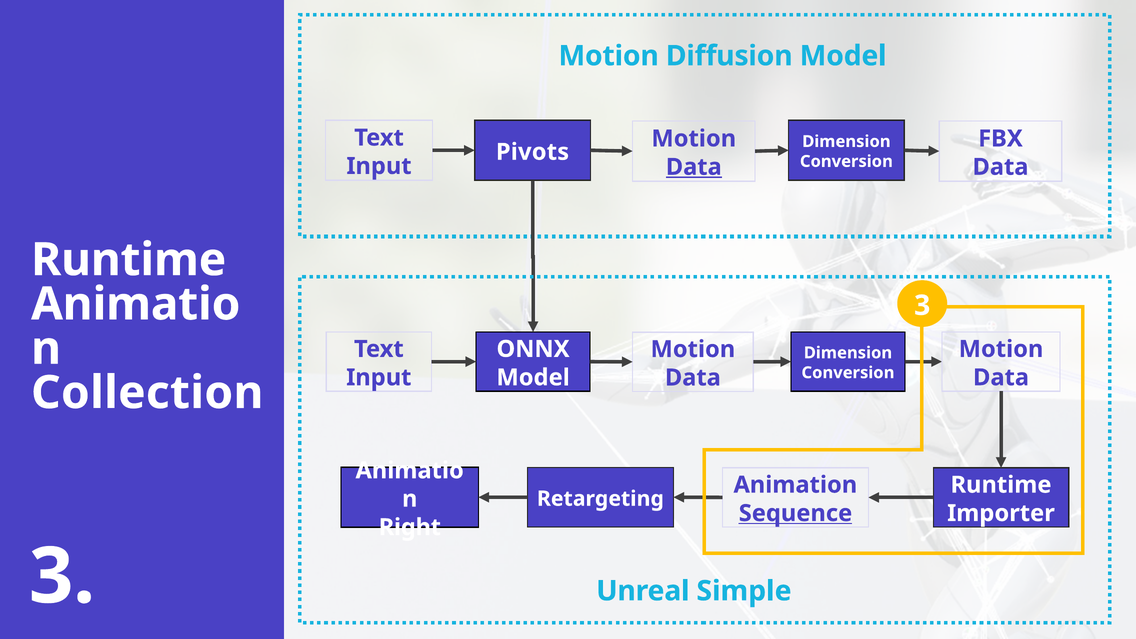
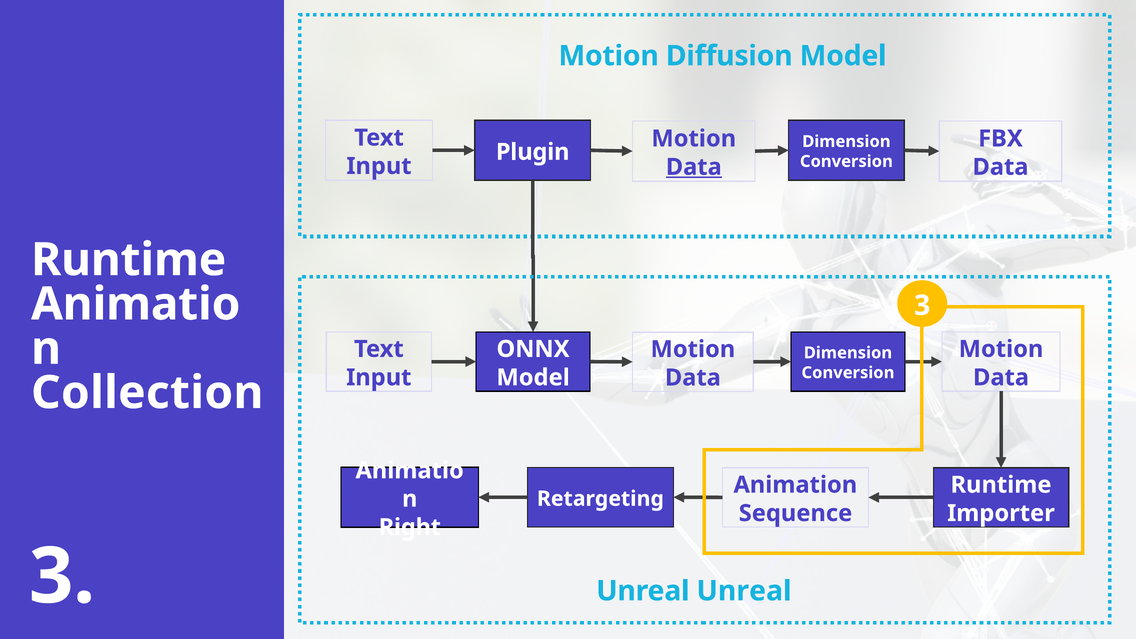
Pivots: Pivots -> Plugin
Sequence underline: present -> none
Unreal Simple: Simple -> Unreal
